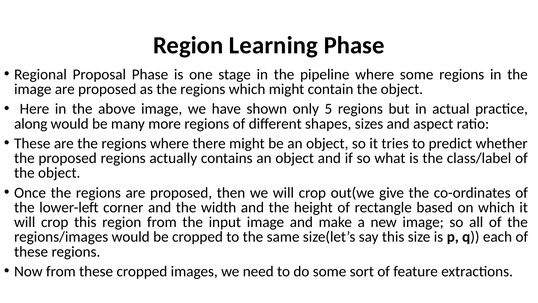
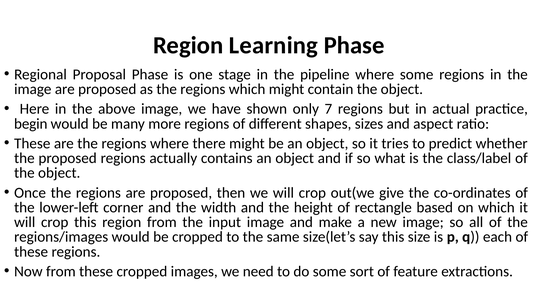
5: 5 -> 7
along: along -> begin
